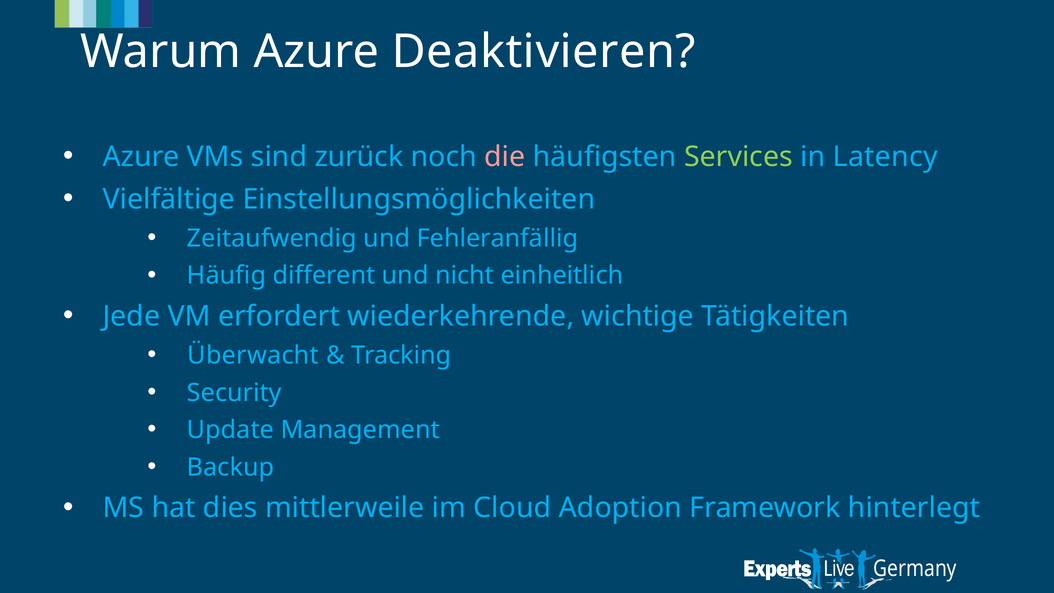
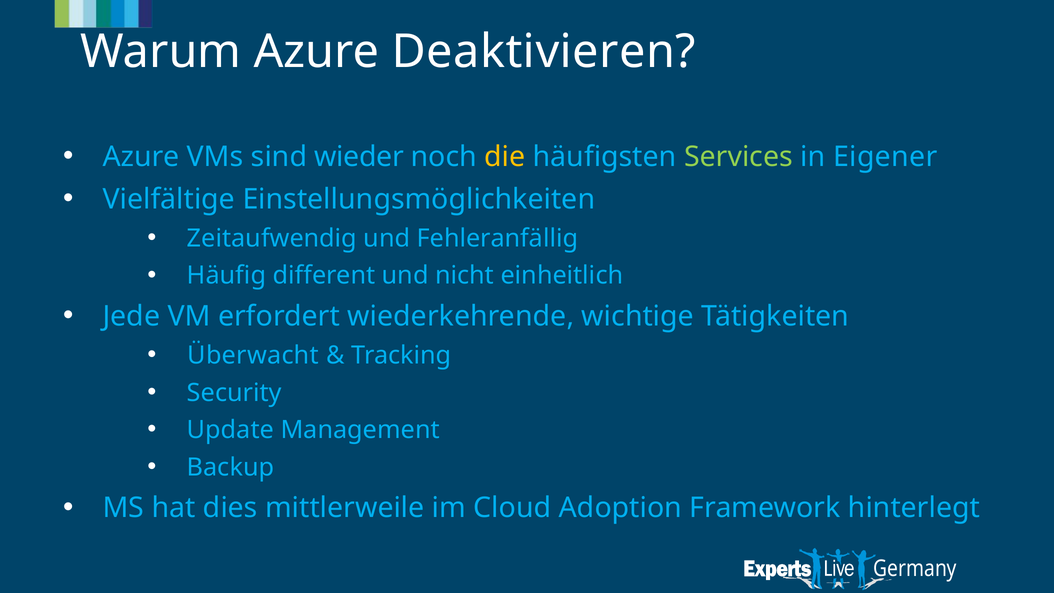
zurück: zurück -> wieder
die colour: pink -> yellow
Latency: Latency -> Eigener
